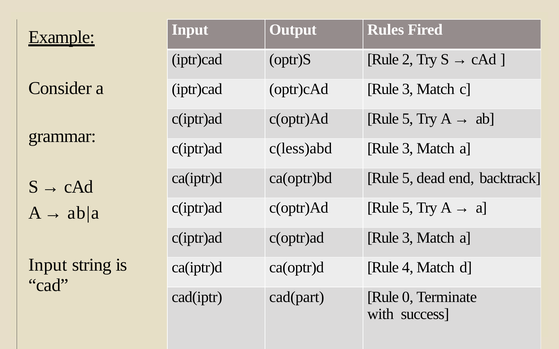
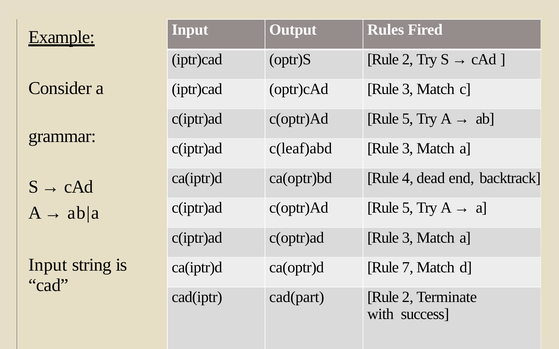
c(less)abd: c(less)abd -> c(leaf)abd
ca(optr)bd Rule 5: 5 -> 4
4: 4 -> 7
0 at (408, 297): 0 -> 2
